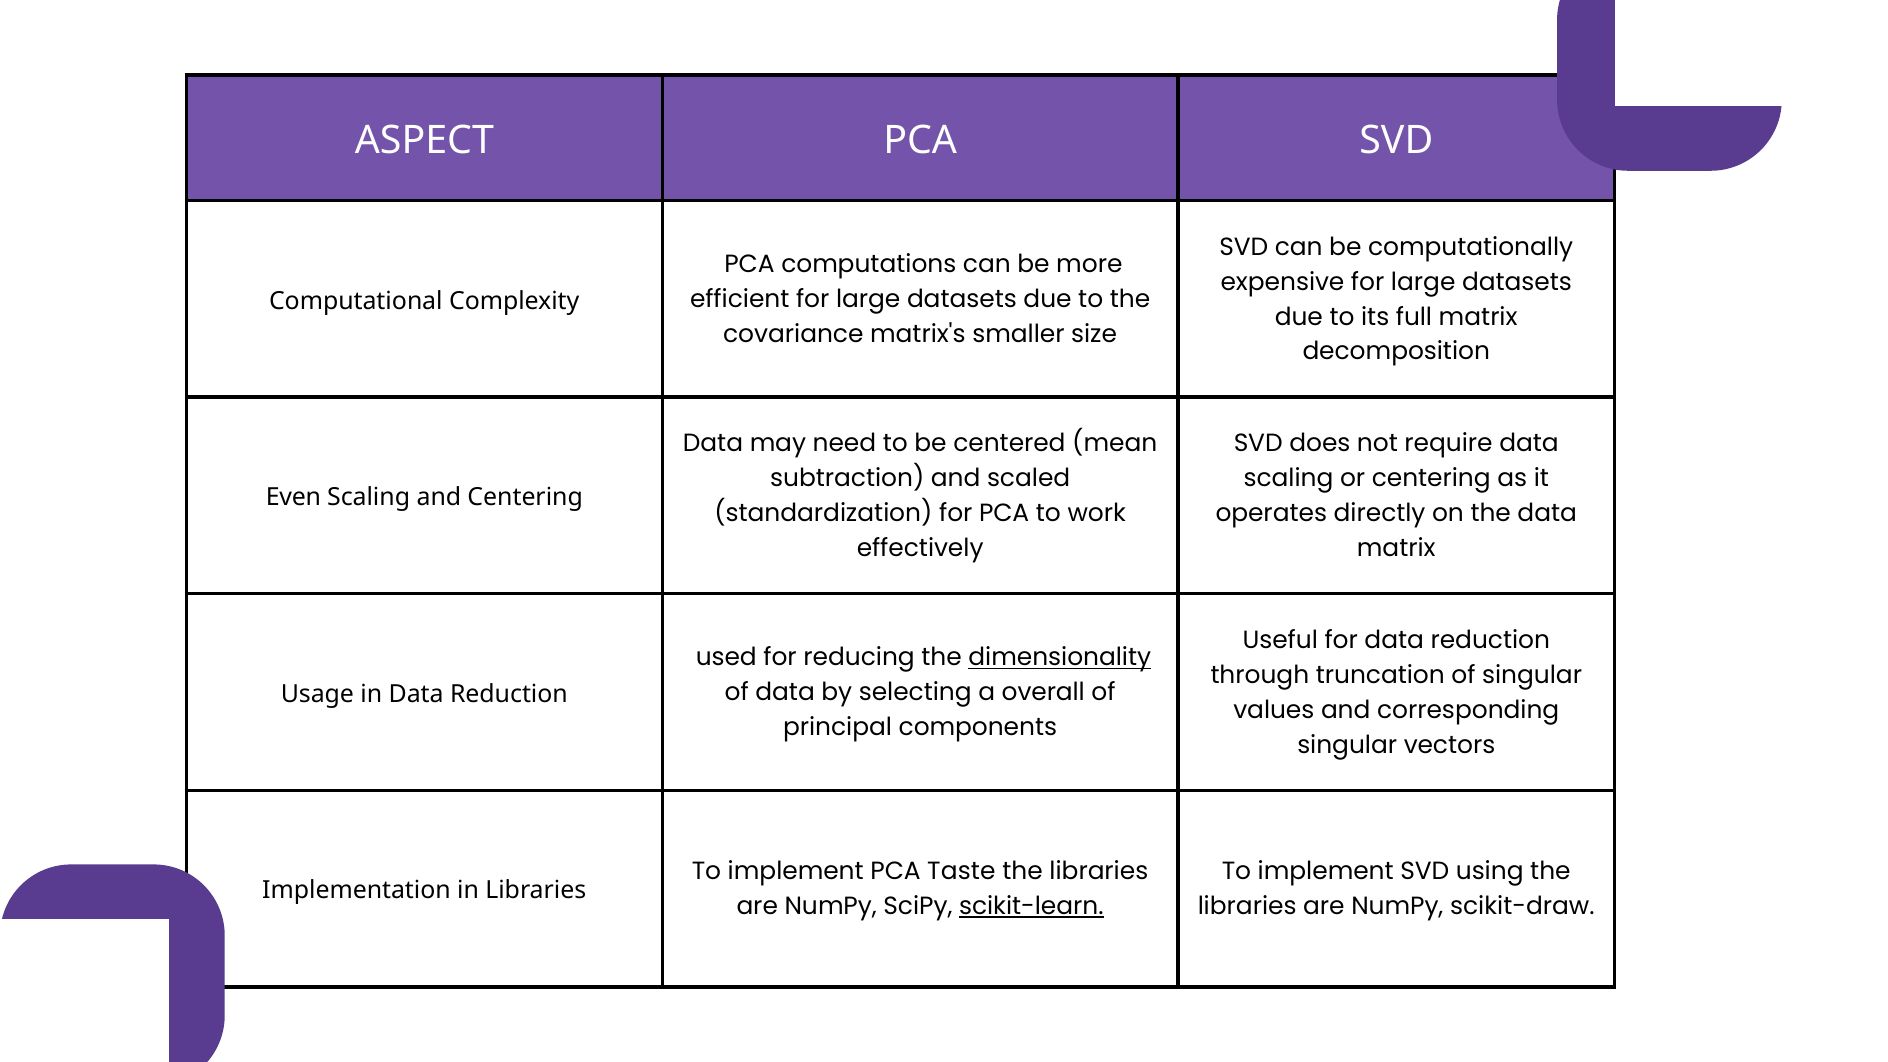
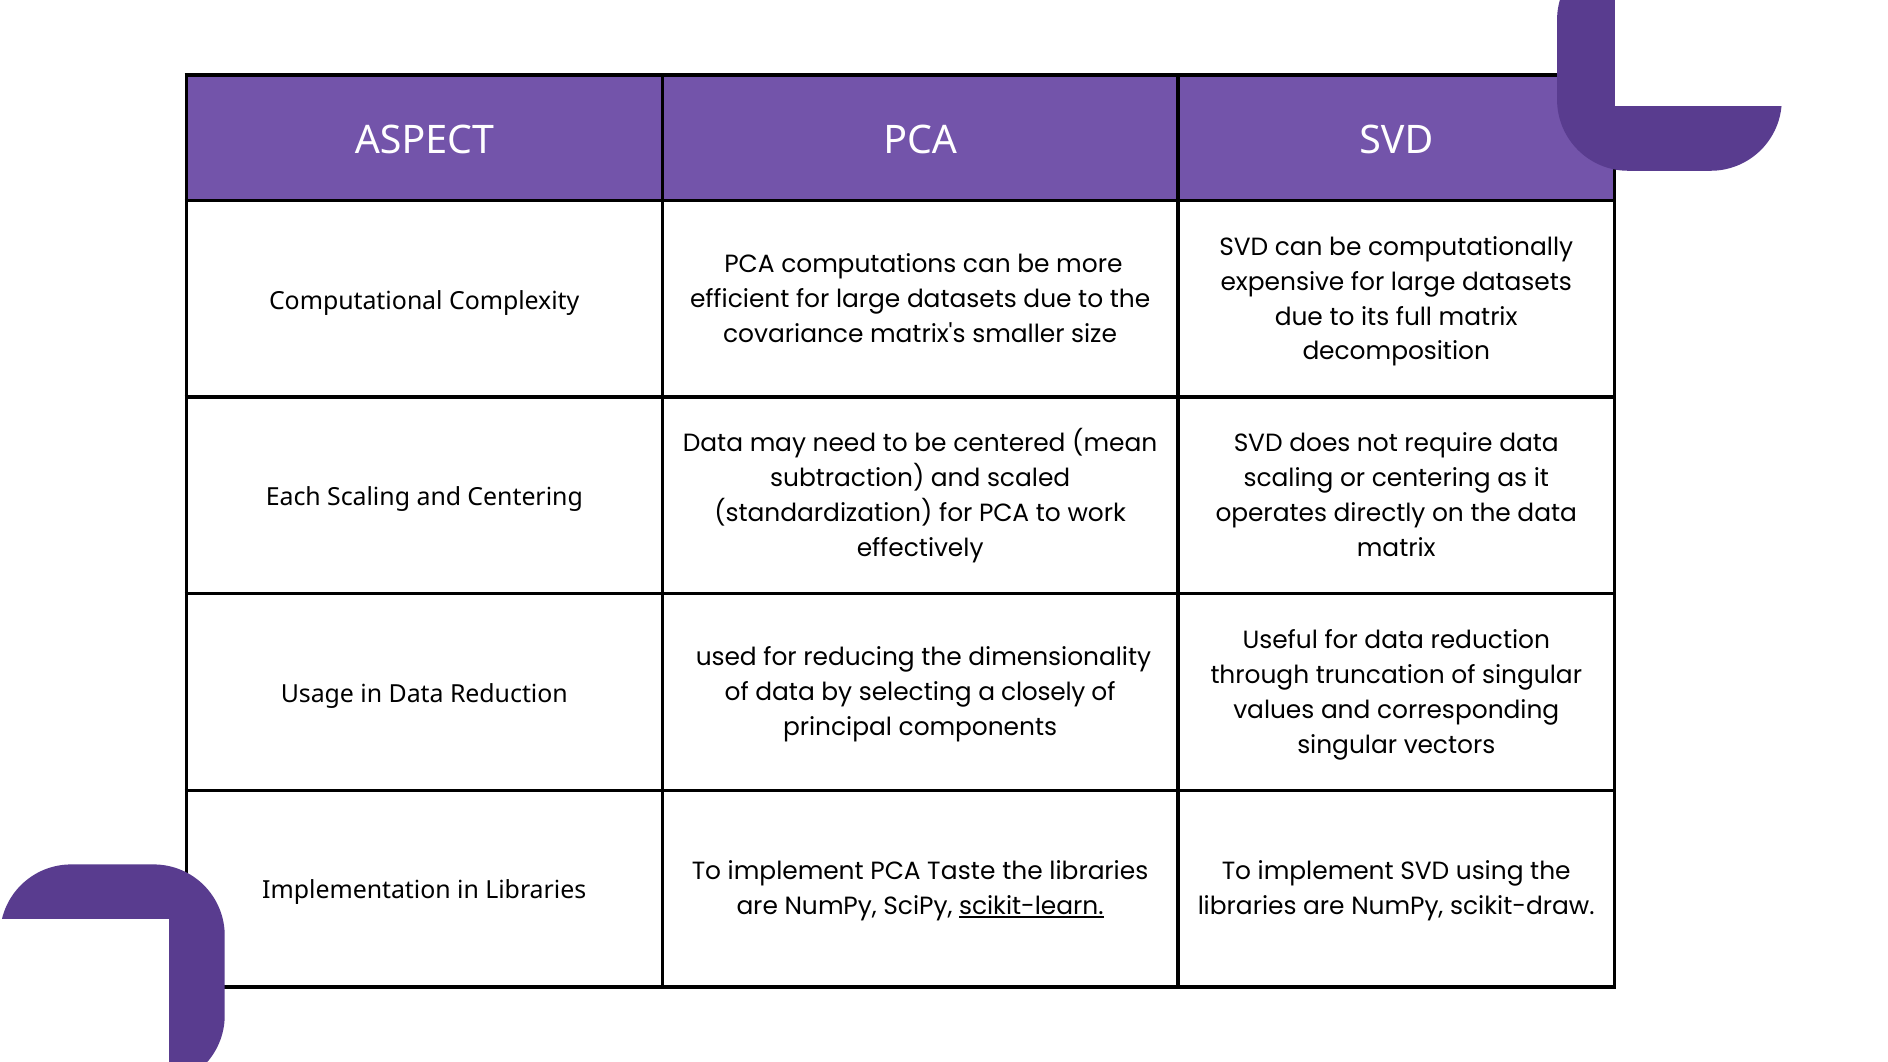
Even: Even -> Each
dimensionality underline: present -> none
overall: overall -> closely
